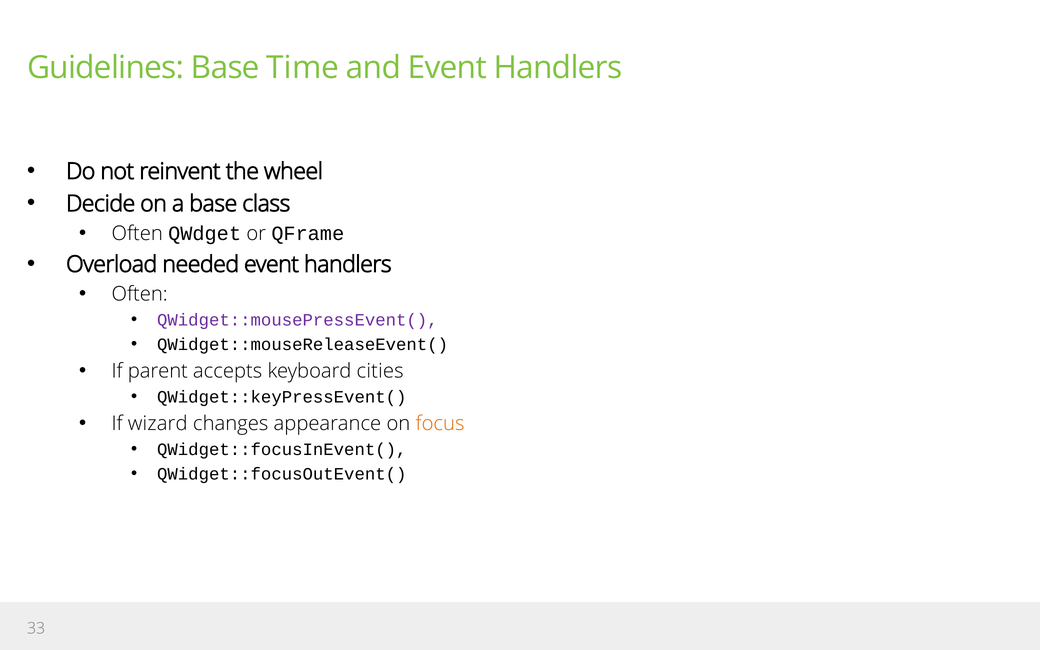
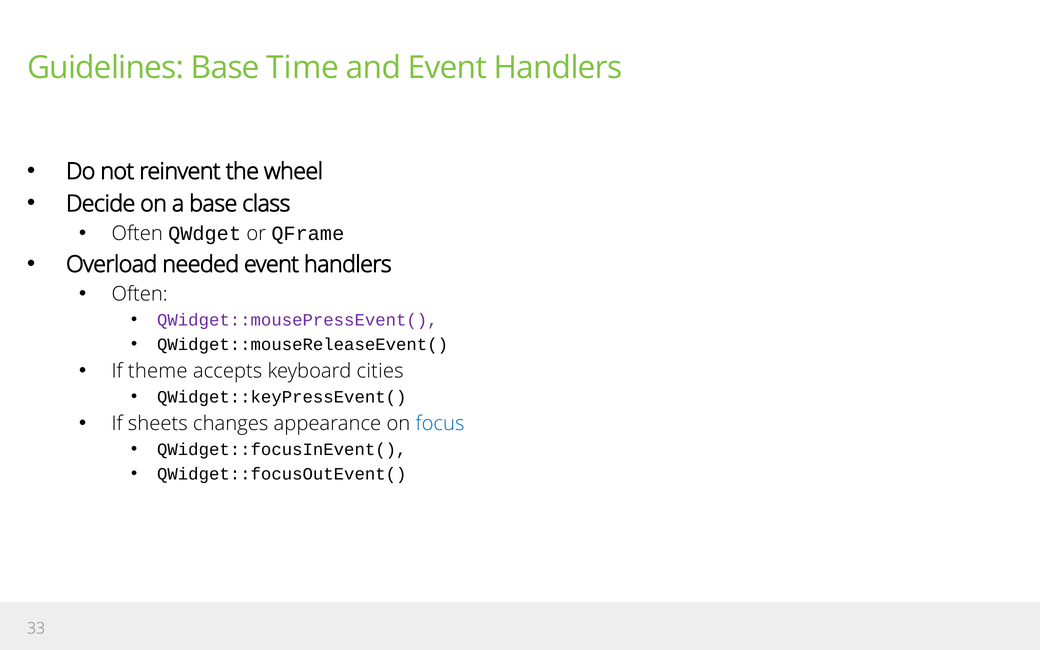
parent: parent -> theme
wizard: wizard -> sheets
focus colour: orange -> blue
